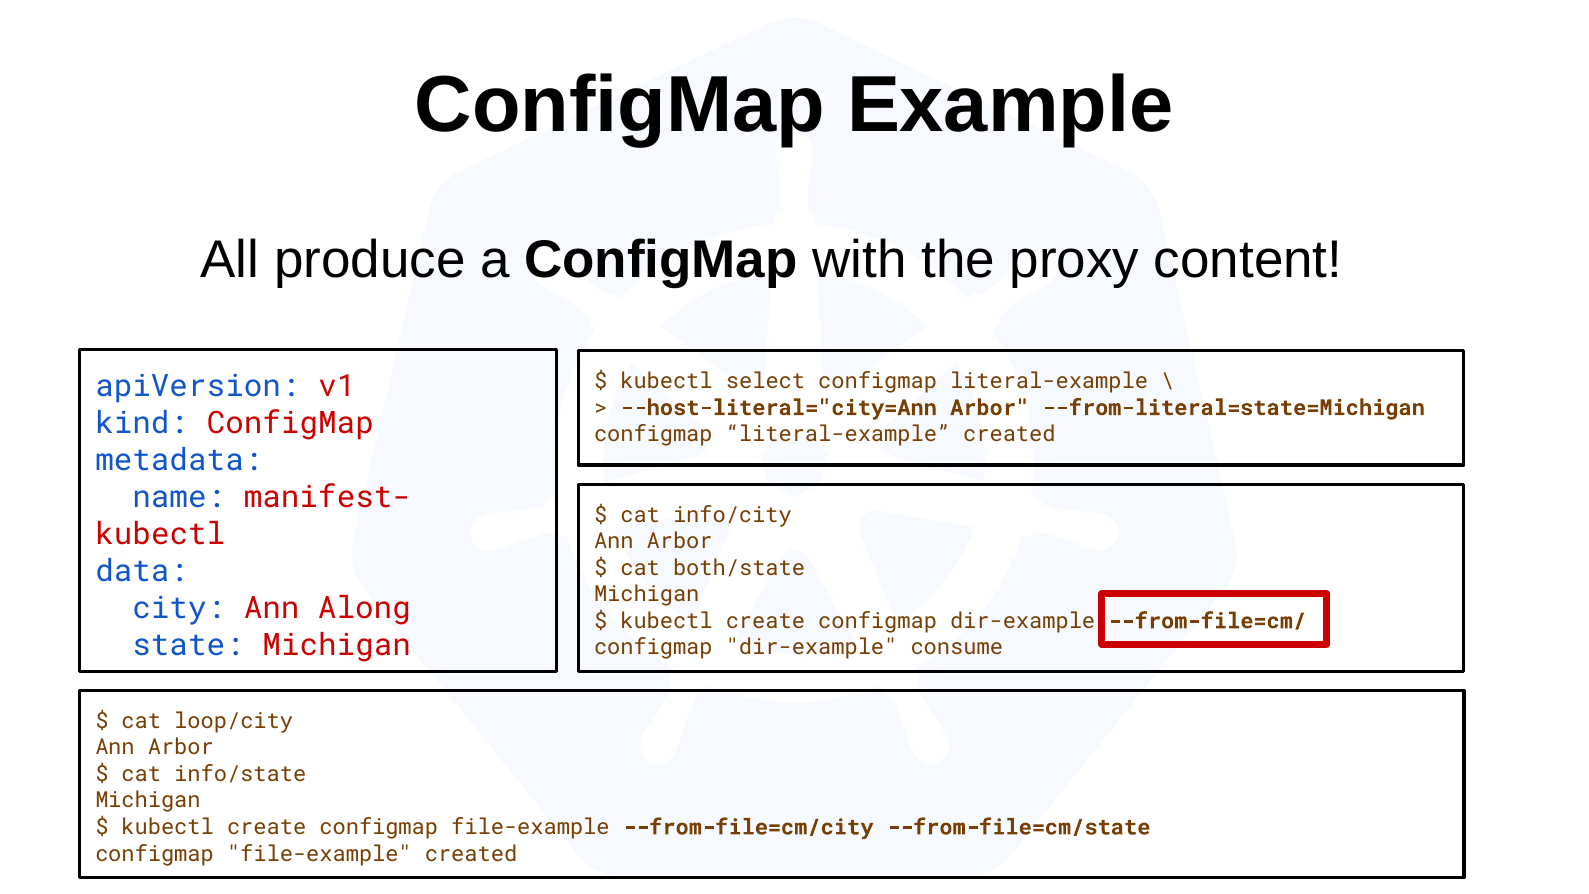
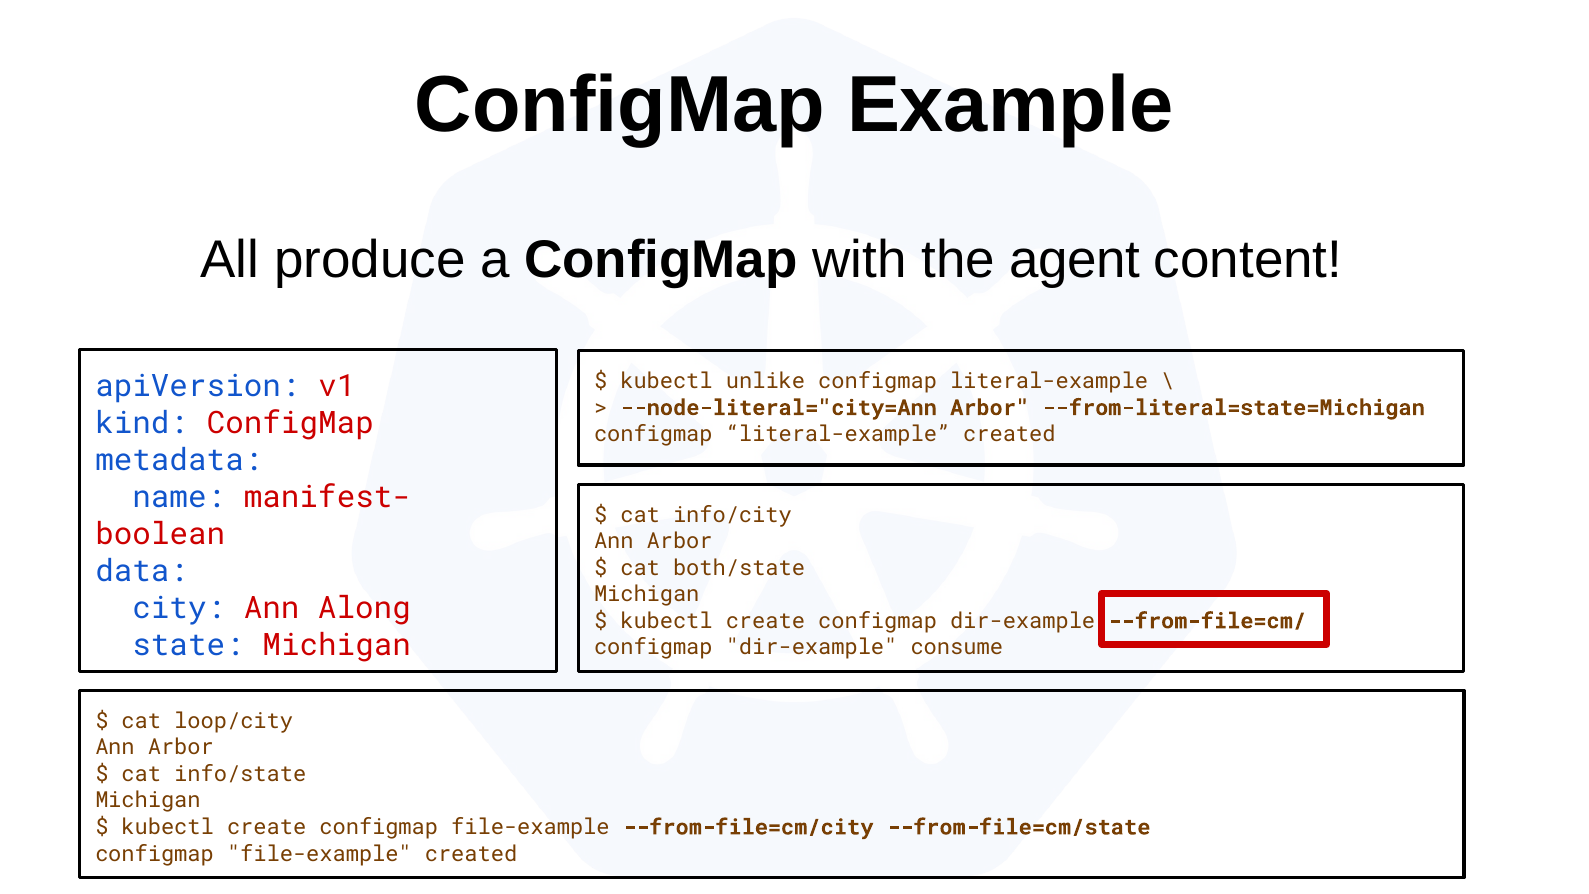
proxy: proxy -> agent
select: select -> unlike
--host-literal="city=Ann: --host-literal="city=Ann -> --node-literal="city=Ann
kubectl at (160, 534): kubectl -> boolean
